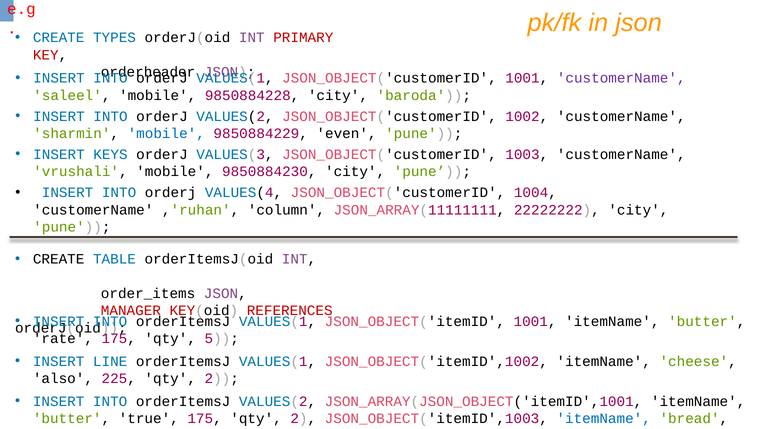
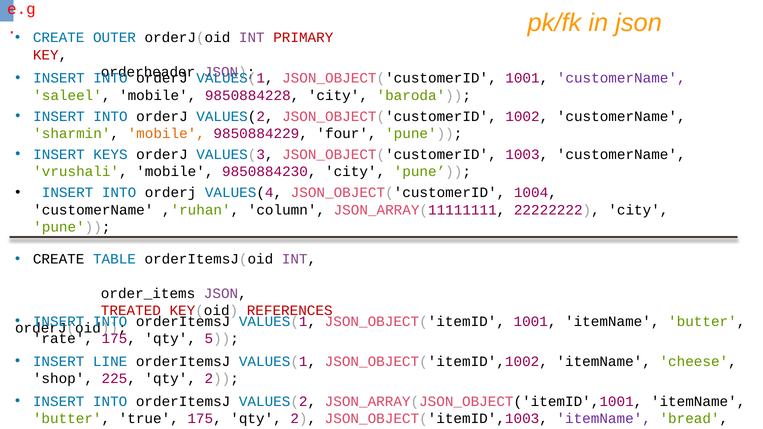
TYPES: TYPES -> OUTER
mobile at (166, 134) colour: blue -> orange
even: even -> four
MANAGER: MANAGER -> TREATED
also: also -> shop
itemName at (604, 419) colour: blue -> purple
